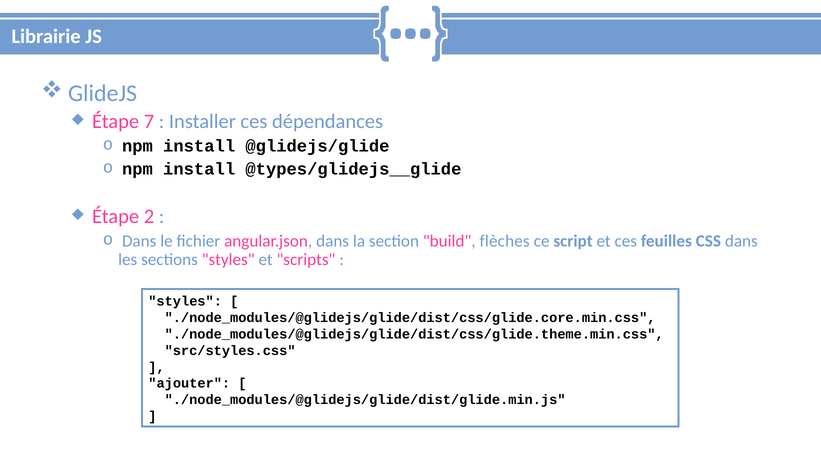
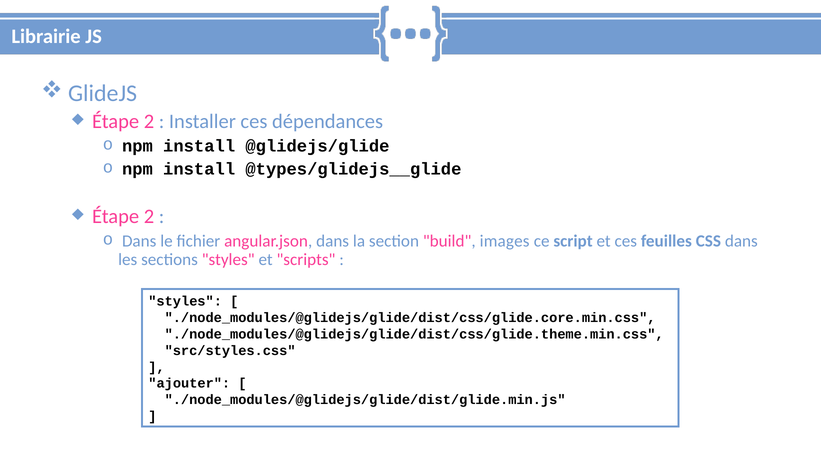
7 at (149, 122): 7 -> 2
flèches: flèches -> images
